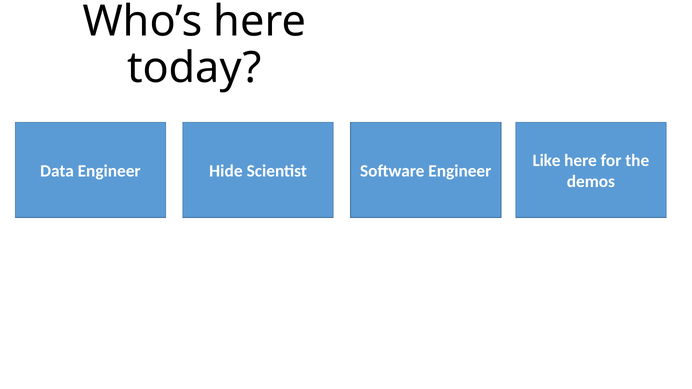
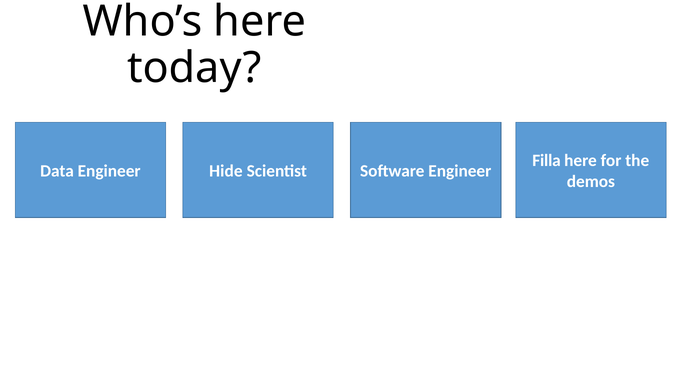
Like: Like -> Filla
